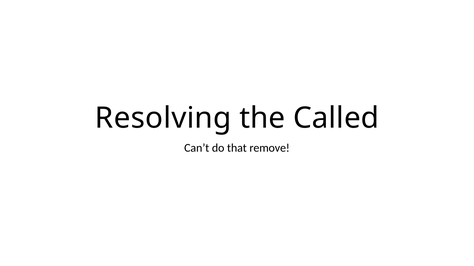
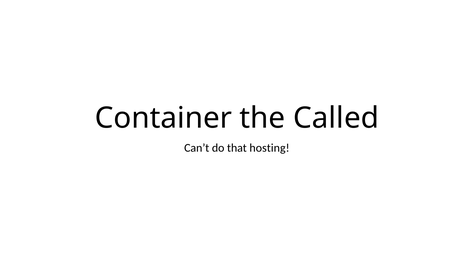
Resolving: Resolving -> Container
remove: remove -> hosting
